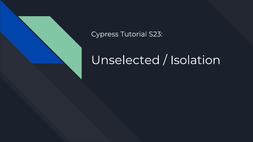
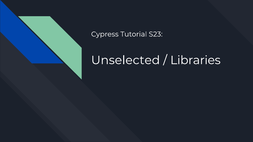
Isolation: Isolation -> Libraries
